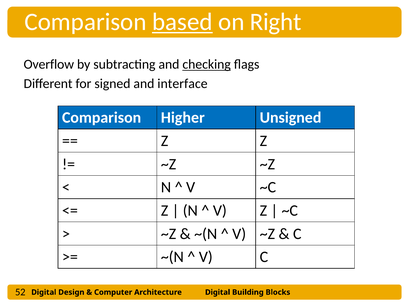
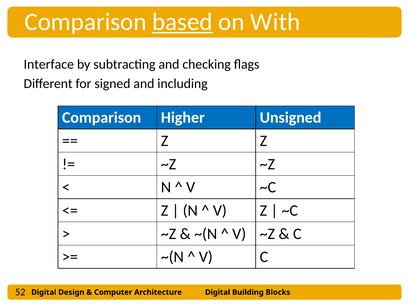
Right: Right -> With
Overflow: Overflow -> Interface
checking underline: present -> none
interface: interface -> including
